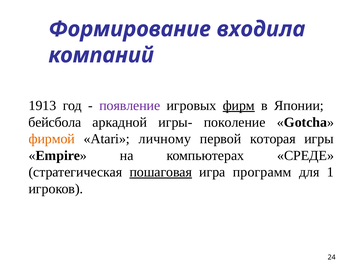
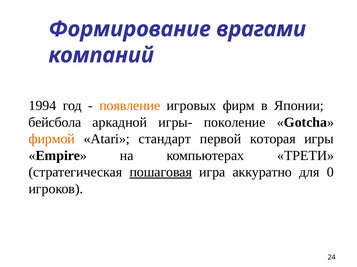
входила: входила -> врагами
1913: 1913 -> 1994
появление colour: purple -> orange
фирм underline: present -> none
личному: личному -> стандарт
СРЕДЕ: СРЕДЕ -> ТРЕТИ
программ: программ -> аккуратно
1: 1 -> 0
